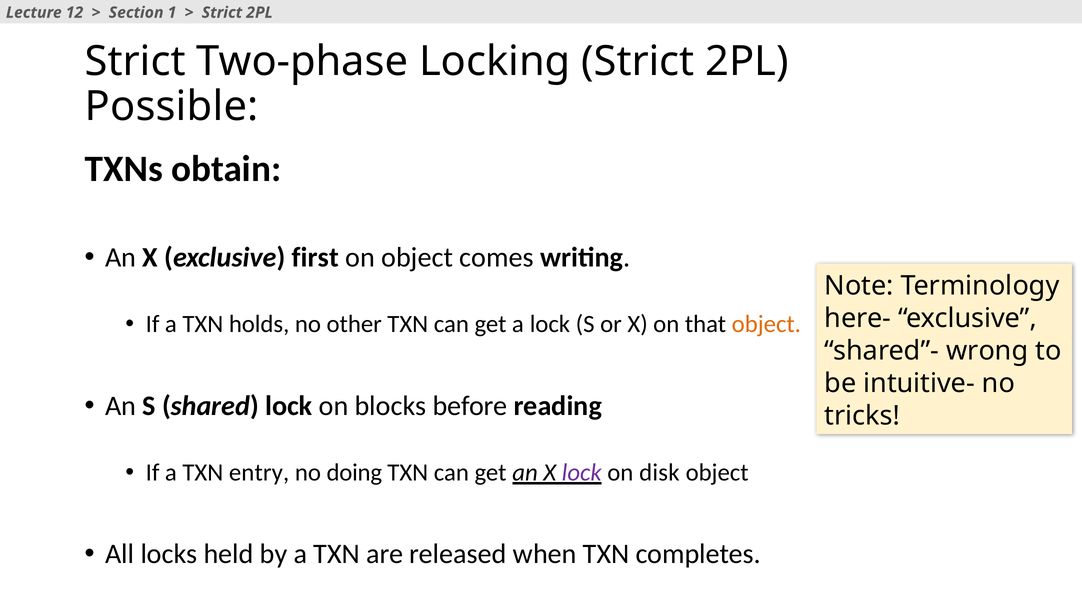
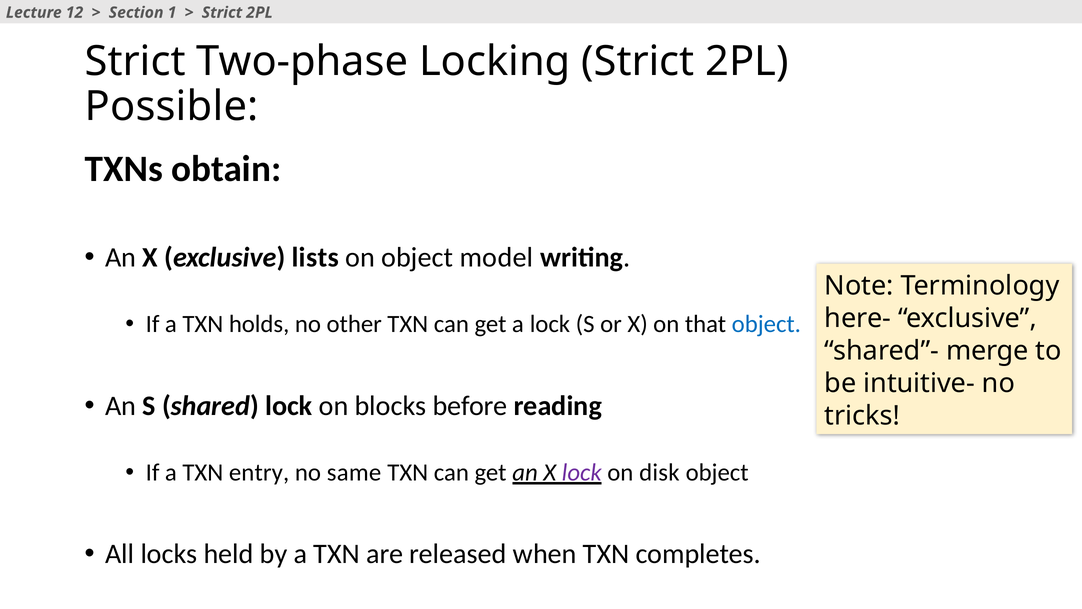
first: first -> lists
comes: comes -> model
object at (766, 324) colour: orange -> blue
wrong: wrong -> merge
doing: doing -> same
